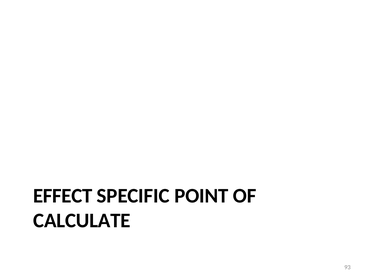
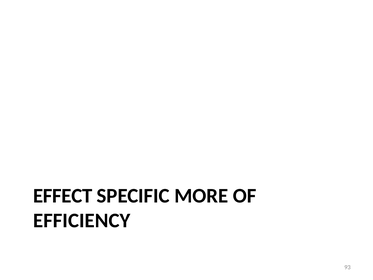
POINT: POINT -> MORE
CALCULATE: CALCULATE -> EFFICIENCY
